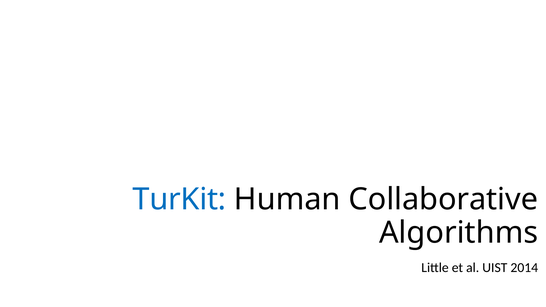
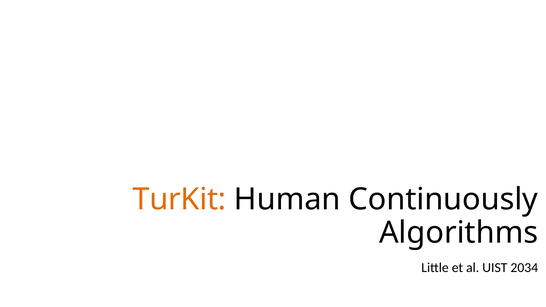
TurKit colour: blue -> orange
Collaborative: Collaborative -> Continuously
2014: 2014 -> 2034
